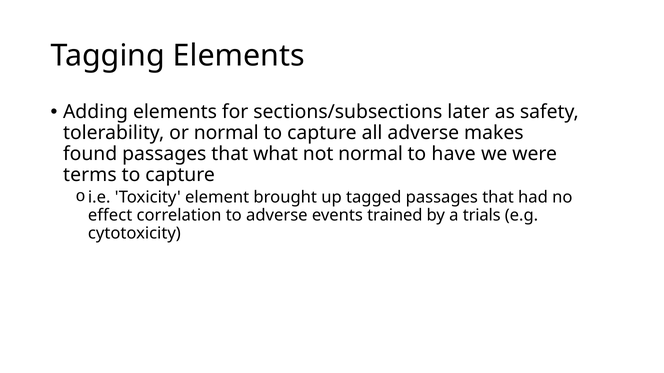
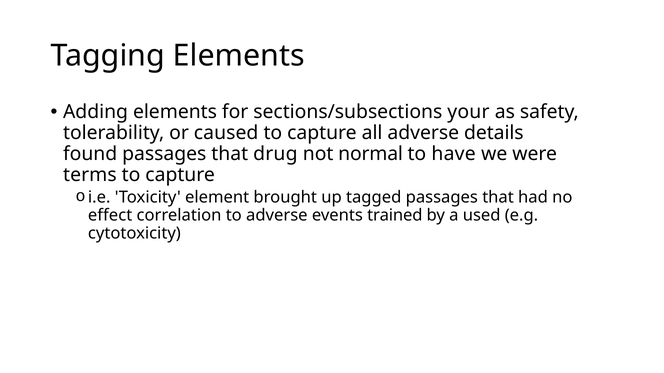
later: later -> your
or normal: normal -> caused
makes: makes -> details
what: what -> drug
trials: trials -> used
